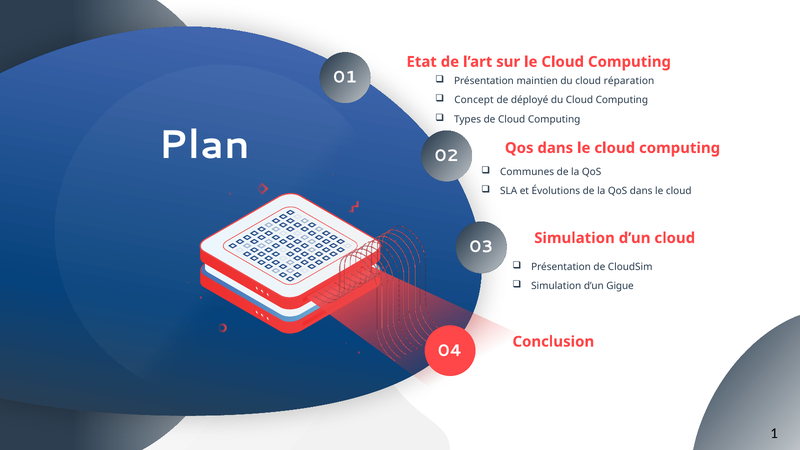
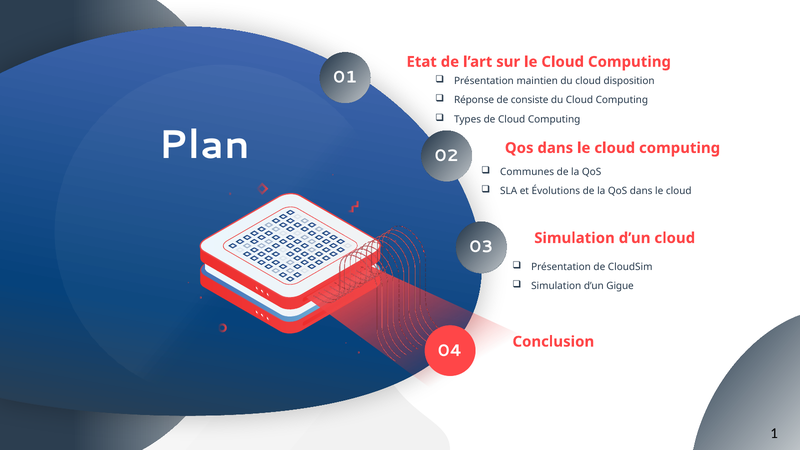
réparation: réparation -> disposition
Concept: Concept -> Réponse
déployé: déployé -> consiste
